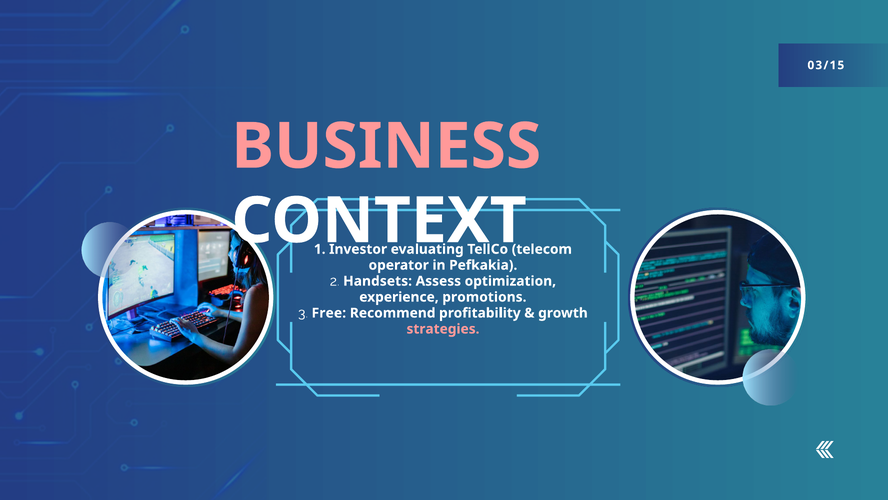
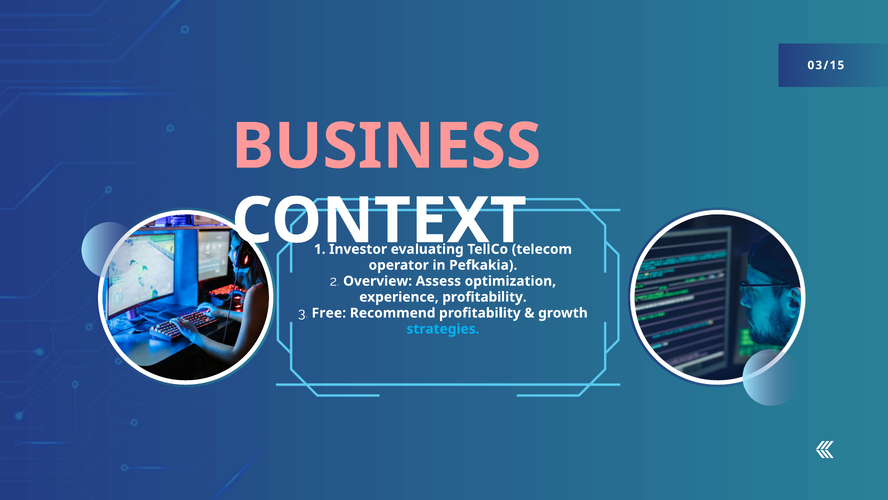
Handsets: Handsets -> Overview
experience promotions: promotions -> profitability
strategies colour: pink -> light blue
